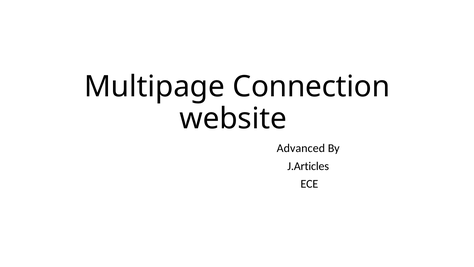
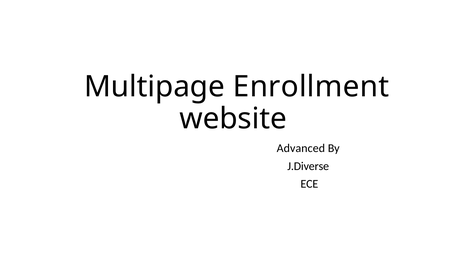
Connection: Connection -> Enrollment
J.Articles: J.Articles -> J.Diverse
